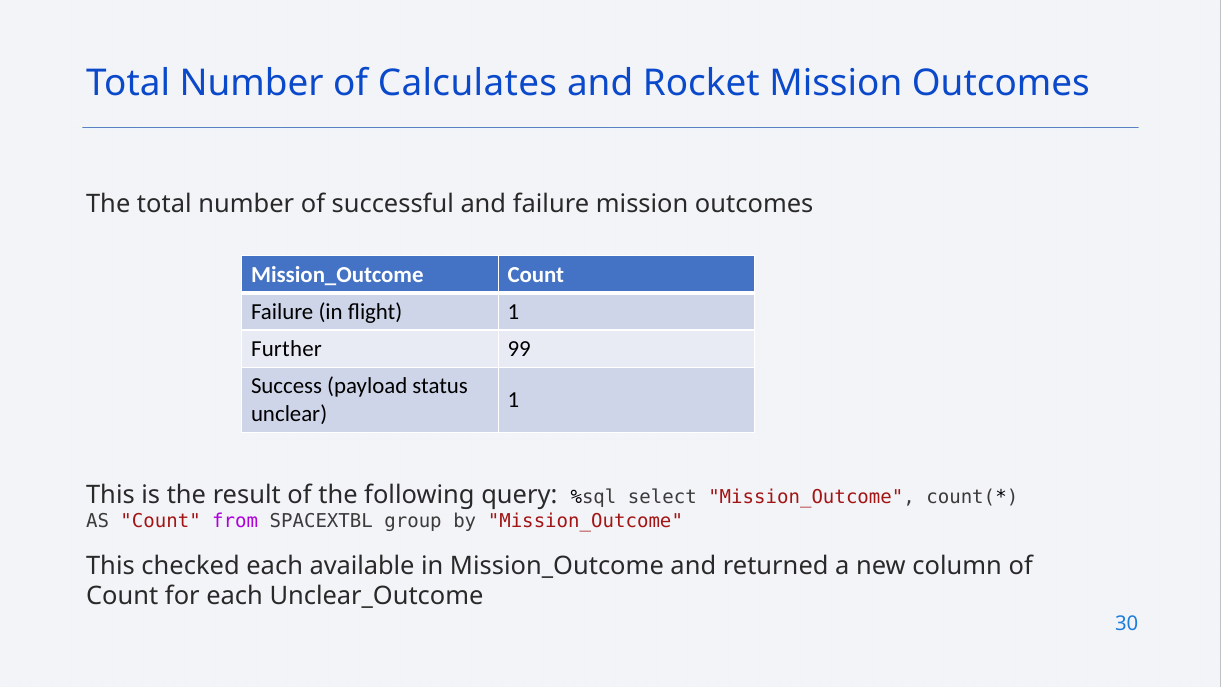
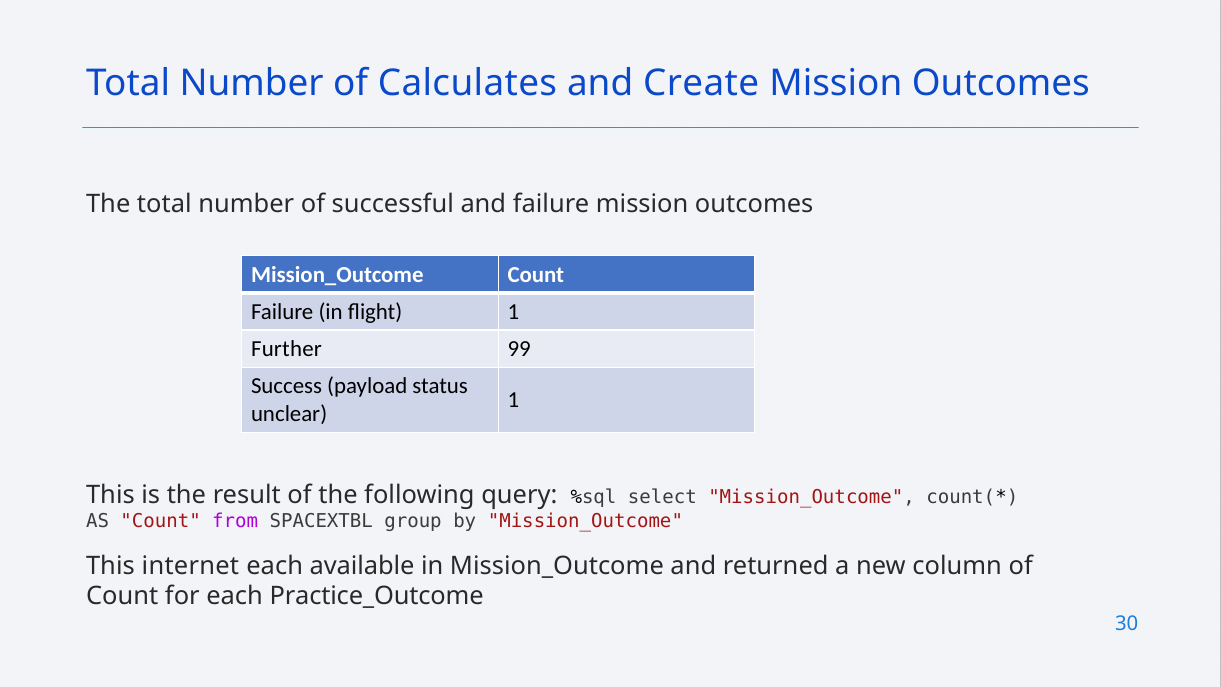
Rocket: Rocket -> Create
checked: checked -> internet
Unclear_Outcome: Unclear_Outcome -> Practice_Outcome
